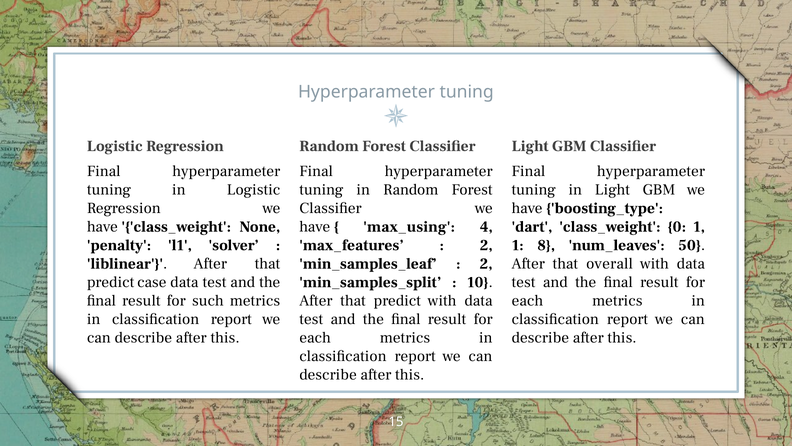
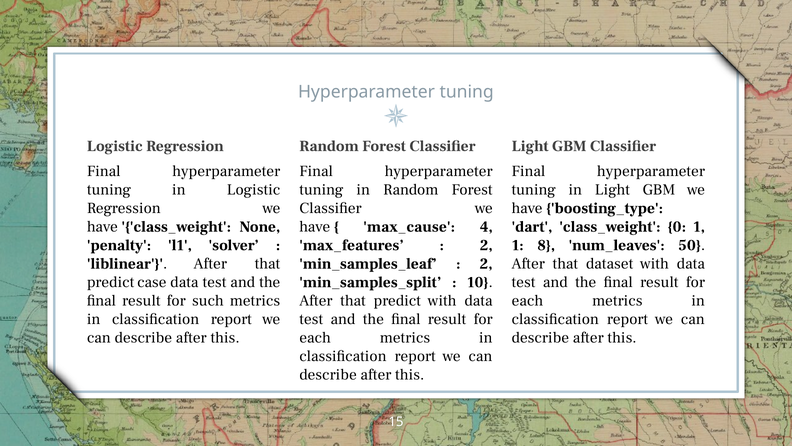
max_using: max_using -> max_cause
overall: overall -> dataset
